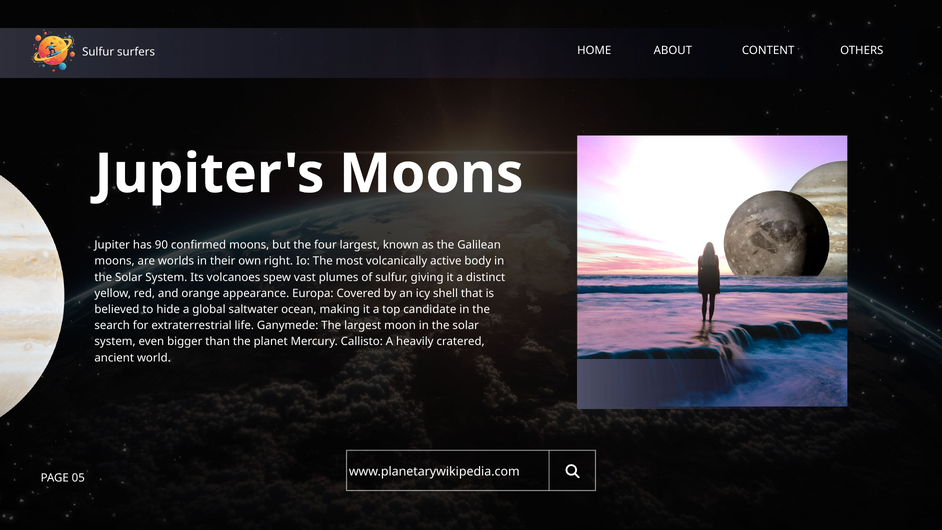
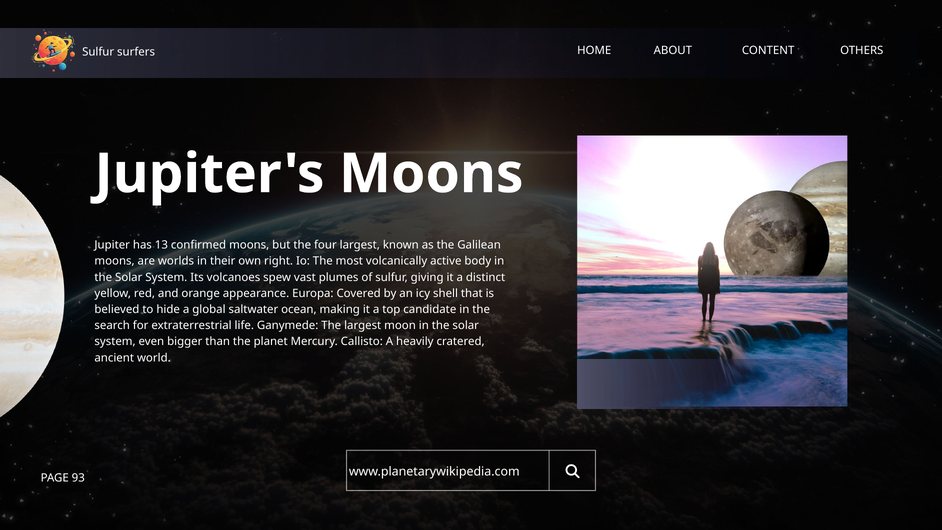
90: 90 -> 13
05: 05 -> 93
